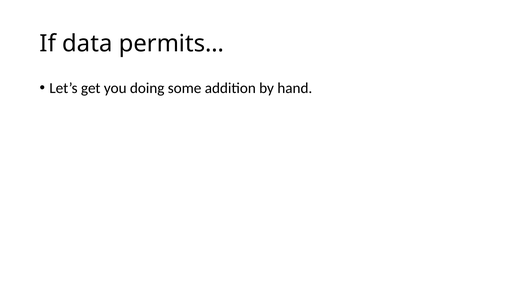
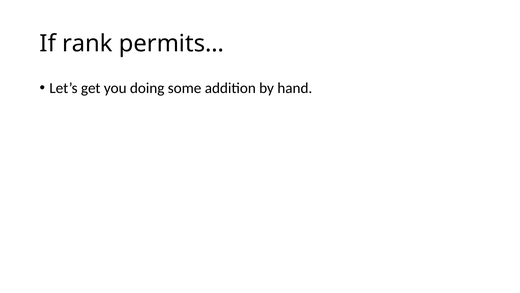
data: data -> rank
